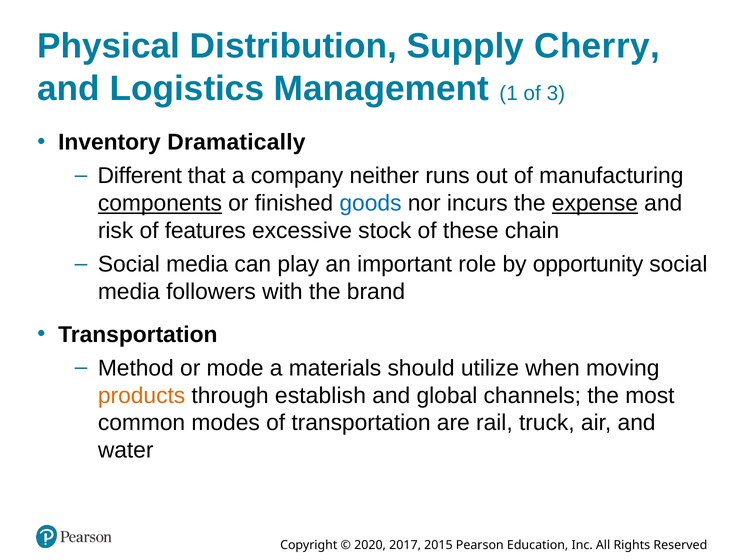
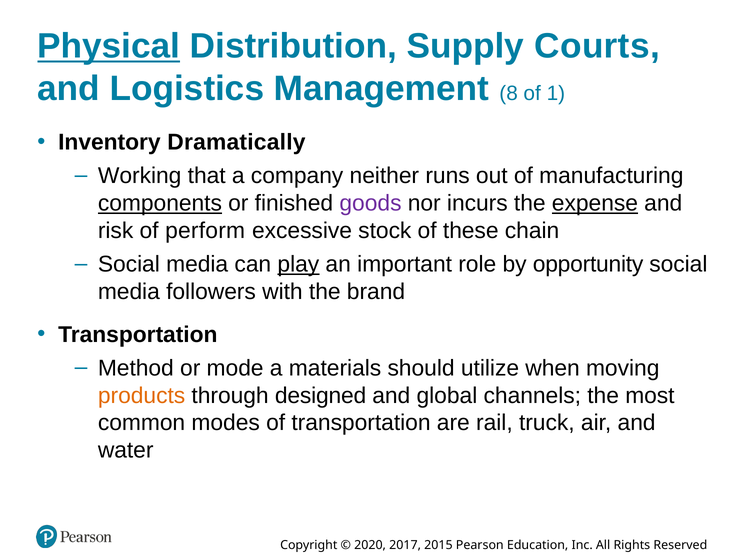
Physical underline: none -> present
Cherry: Cherry -> Courts
1: 1 -> 8
3: 3 -> 1
Different: Different -> Working
goods colour: blue -> purple
features: features -> perform
play underline: none -> present
establish: establish -> designed
